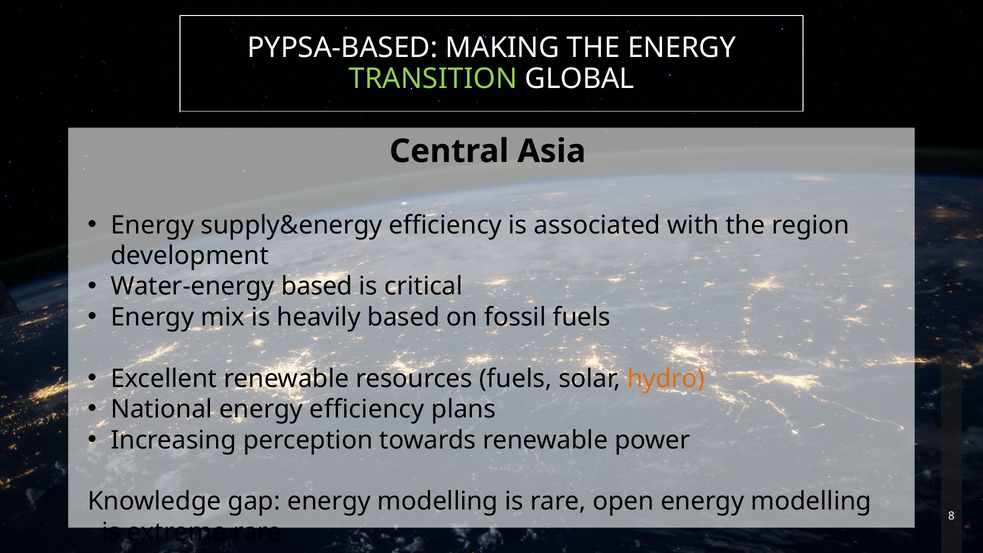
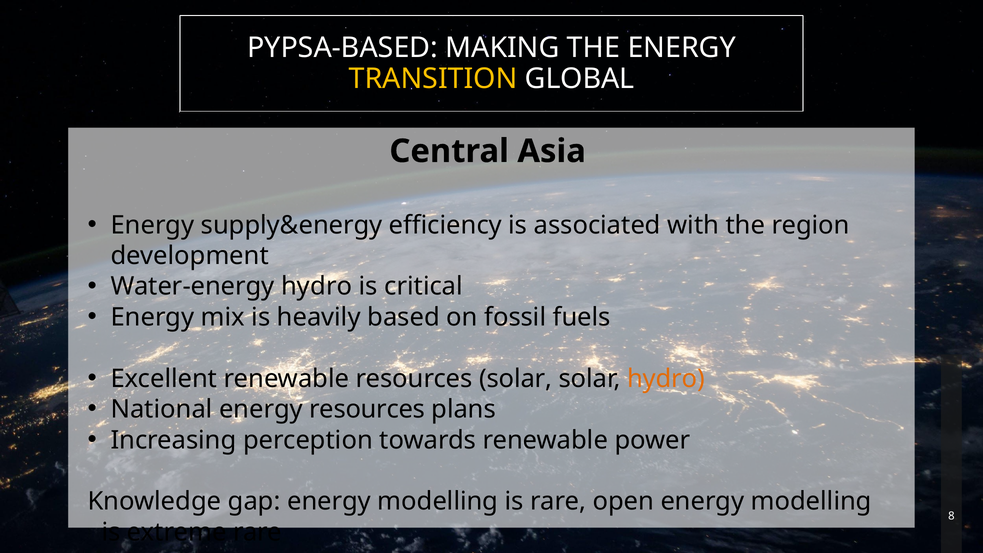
TRANSITION colour: light green -> yellow
Water-energy based: based -> hydro
resources fuels: fuels -> solar
energy efficiency: efficiency -> resources
